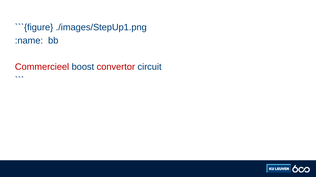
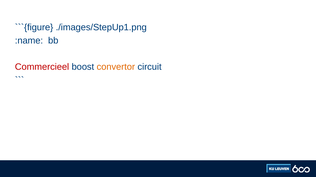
convertor colour: red -> orange
